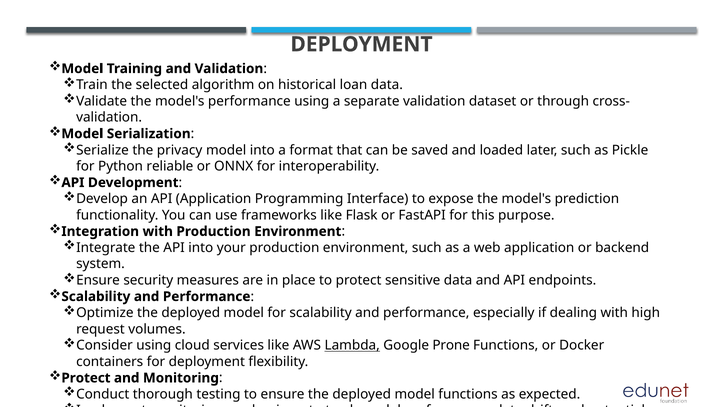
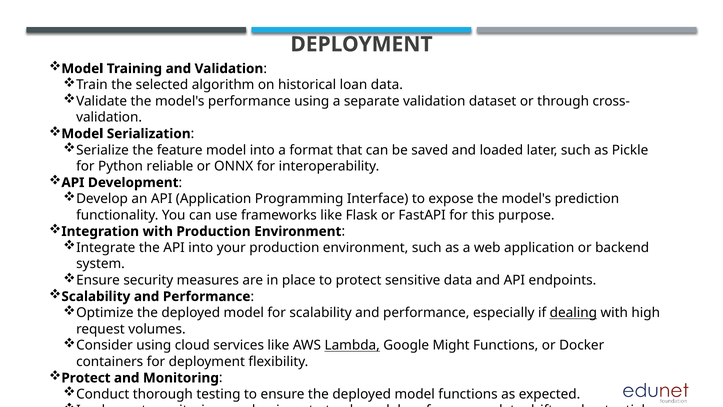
privacy: privacy -> feature
dealing underline: none -> present
Prone: Prone -> Might
